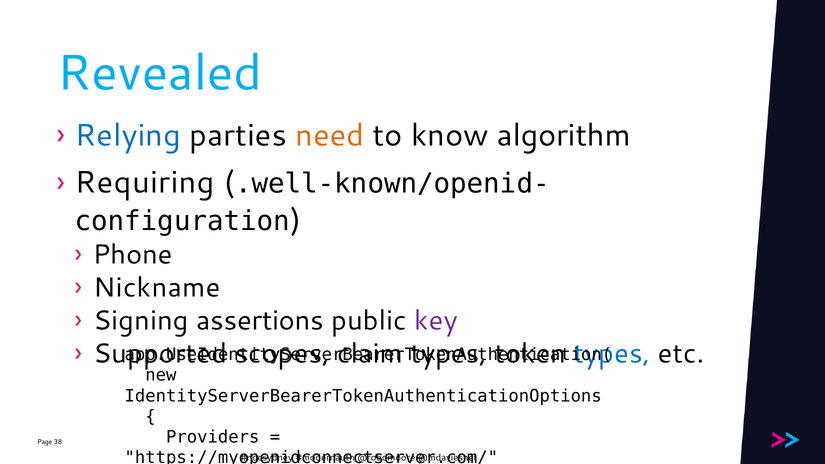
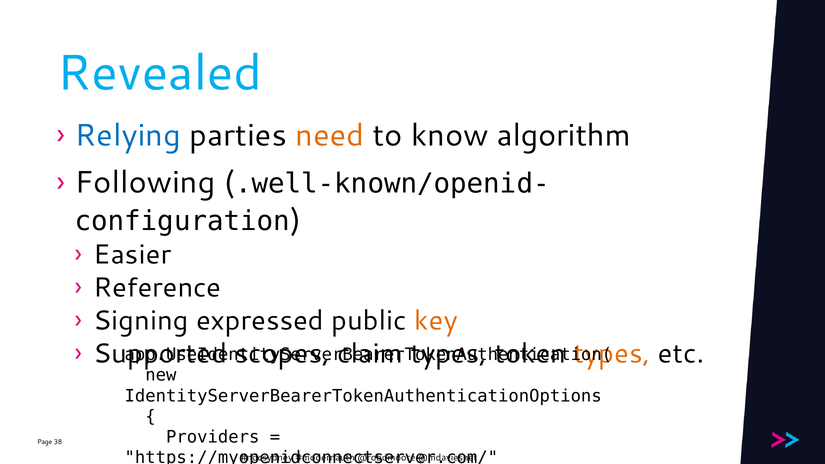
Requiring: Requiring -> Following
Phone: Phone -> Easier
Nickname: Nickname -> Reference
assertions: assertions -> expressed
key colour: purple -> orange
types at (612, 354) colour: blue -> orange
